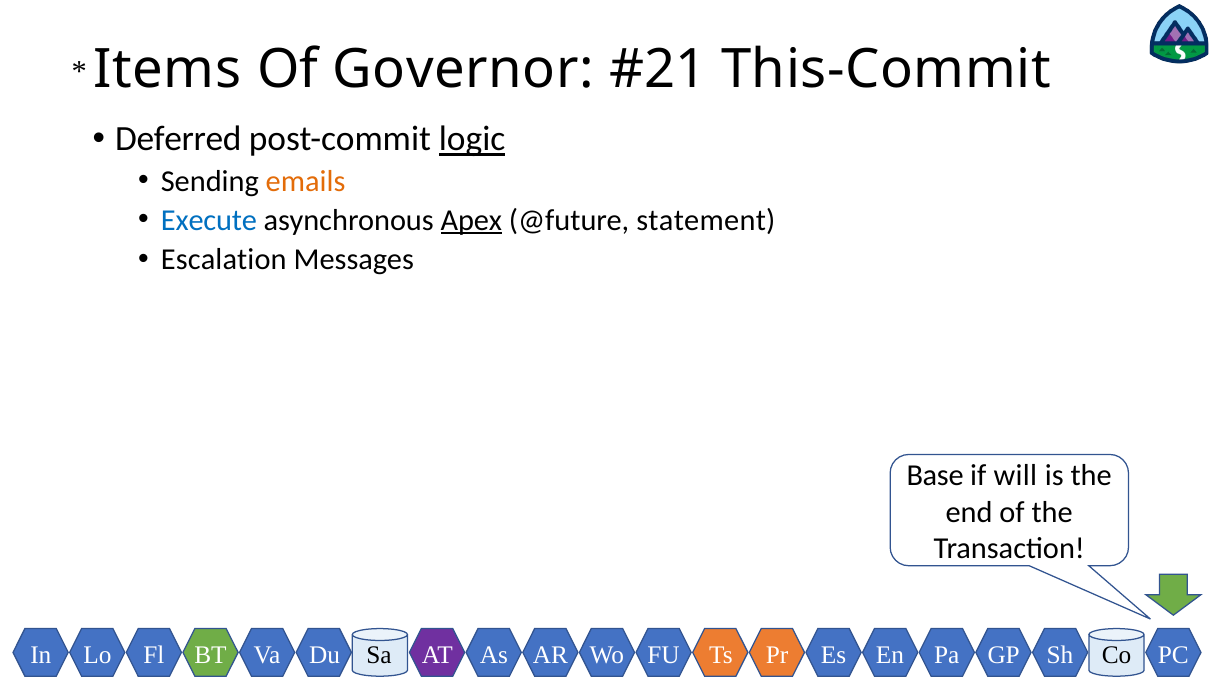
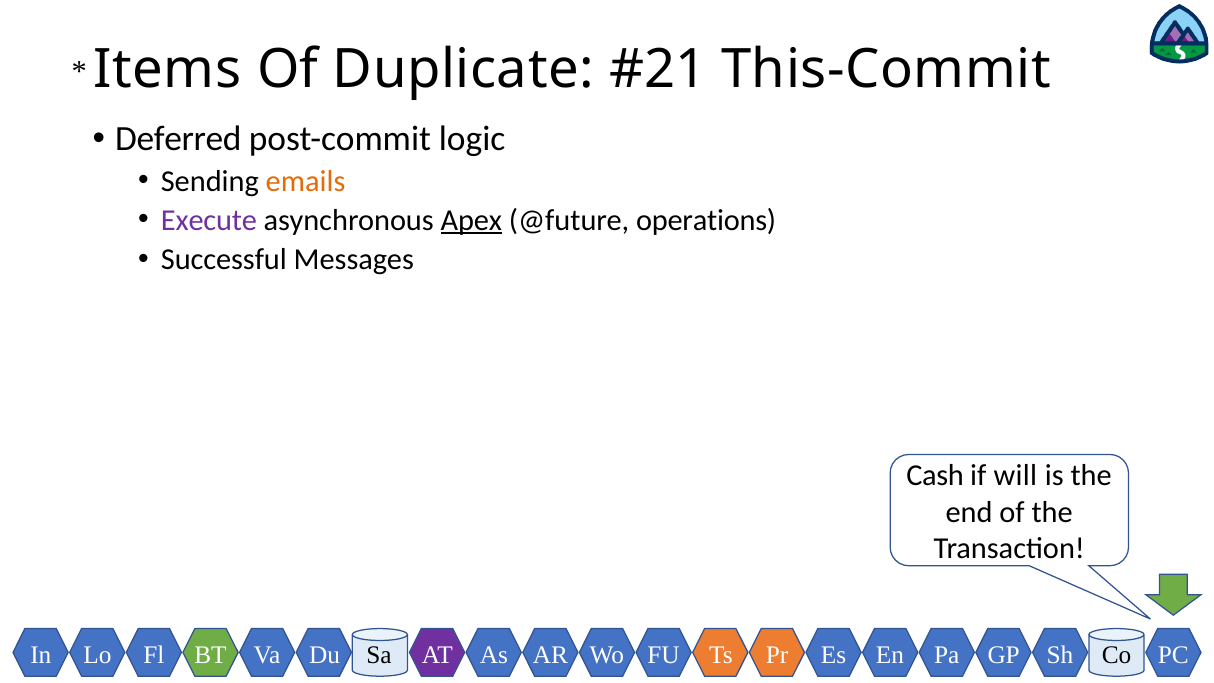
Governor: Governor -> Duplicate
logic underline: present -> none
Execute colour: blue -> purple
statement: statement -> operations
Escalation: Escalation -> Successful
Base: Base -> Cash
